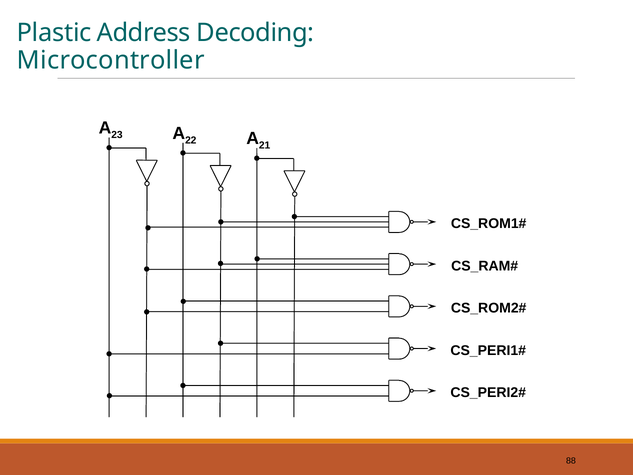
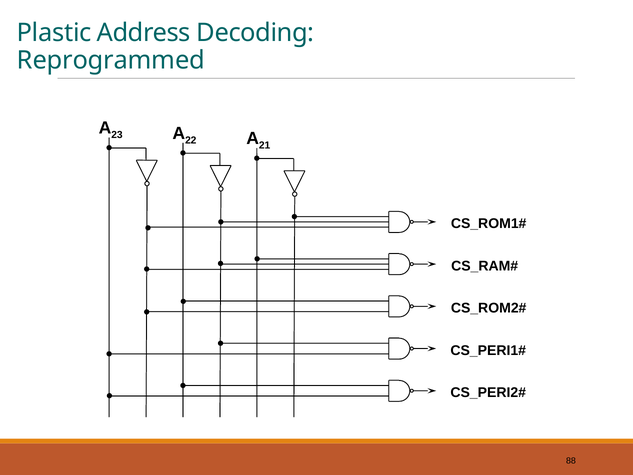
Microcontroller: Microcontroller -> Reprogrammed
